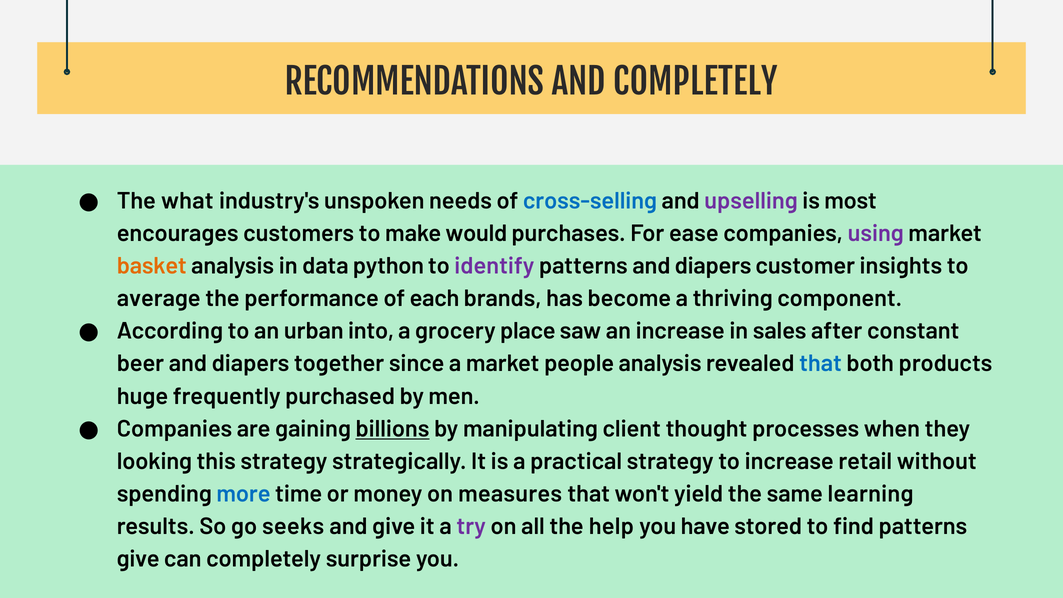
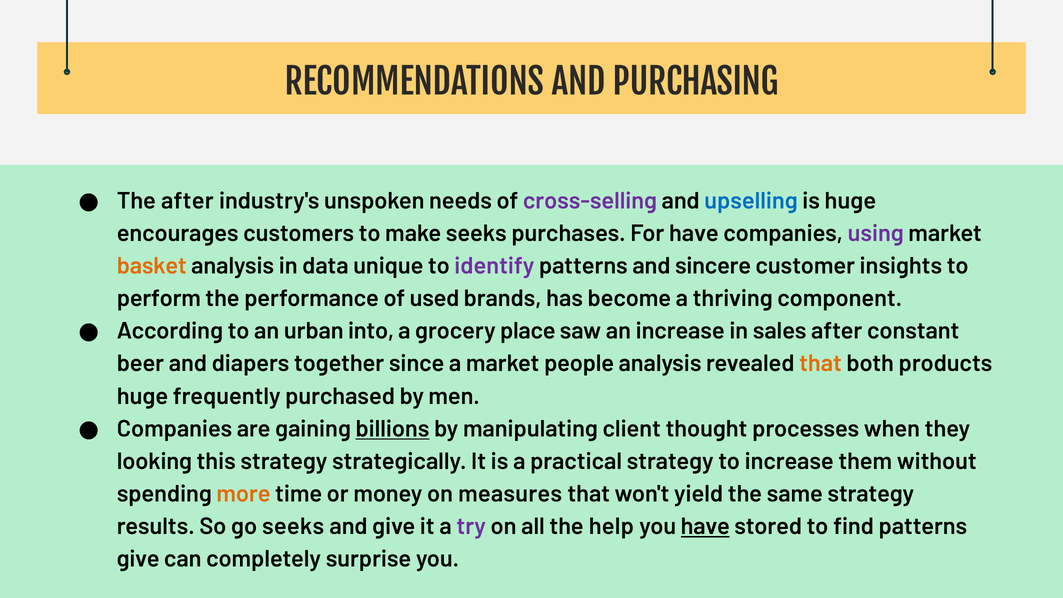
AND COMPLETELY: COMPLETELY -> PURCHASING
The what: what -> after
cross-selling colour: blue -> purple
upselling colour: purple -> blue
is most: most -> huge
make would: would -> seeks
For ease: ease -> have
python: python -> unique
patterns and diapers: diapers -> sincere
average: average -> perform
each: each -> used
that at (821, 364) colour: blue -> orange
retail: retail -> them
more colour: blue -> orange
same learning: learning -> strategy
have at (705, 526) underline: none -> present
